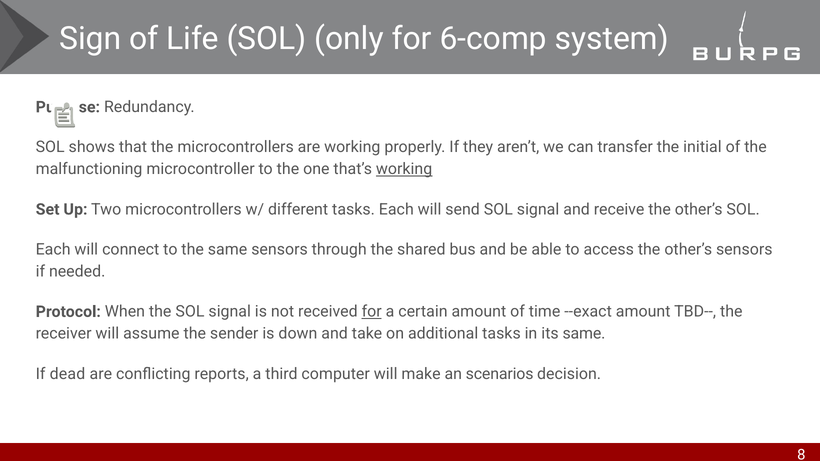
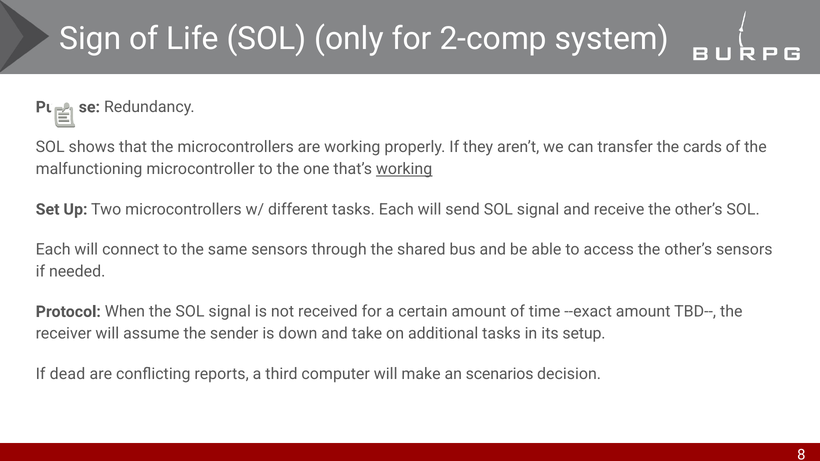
6-comp: 6-comp -> 2-comp
initial: initial -> cards
for at (372, 312) underline: present -> none
its same: same -> setup
